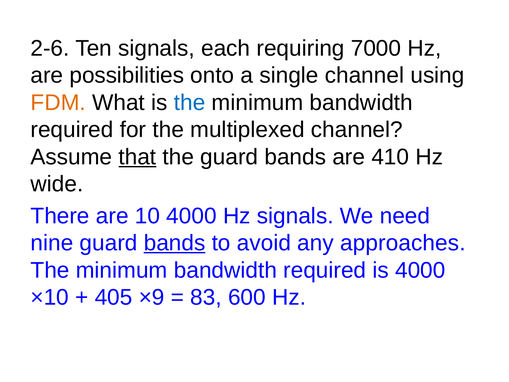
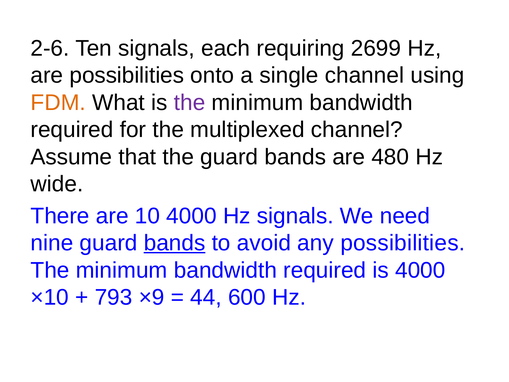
7000: 7000 -> 2699
the at (190, 103) colour: blue -> purple
that underline: present -> none
410: 410 -> 480
any approaches: approaches -> possibilities
405: 405 -> 793
83: 83 -> 44
